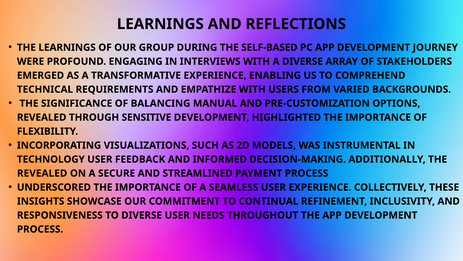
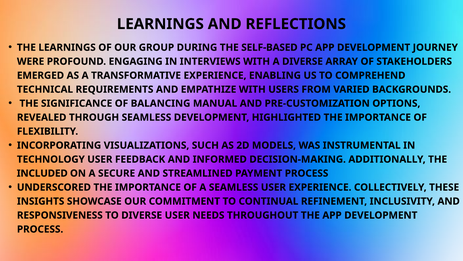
THROUGH SENSITIVE: SENSITIVE -> SEAMLESS
REVEALED at (42, 173): REVEALED -> INCLUDED
